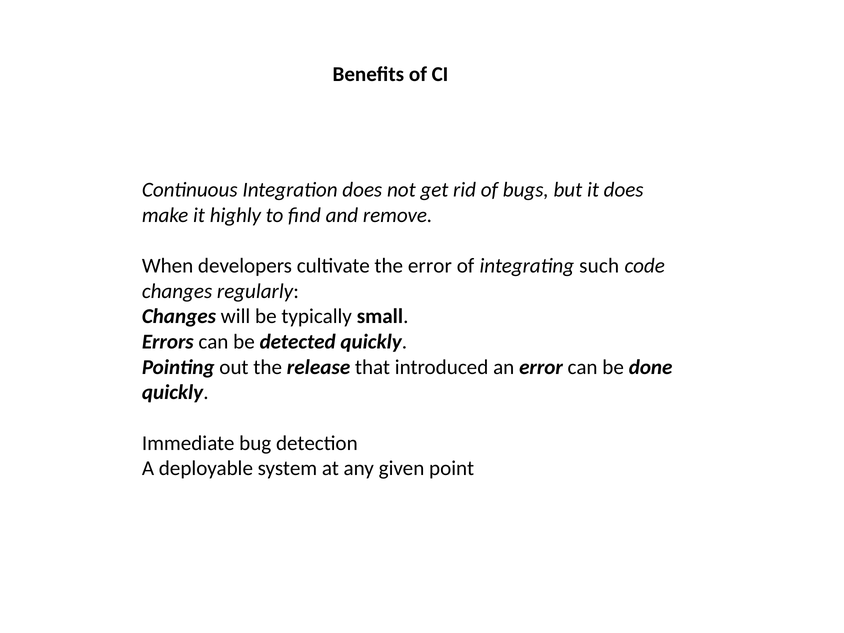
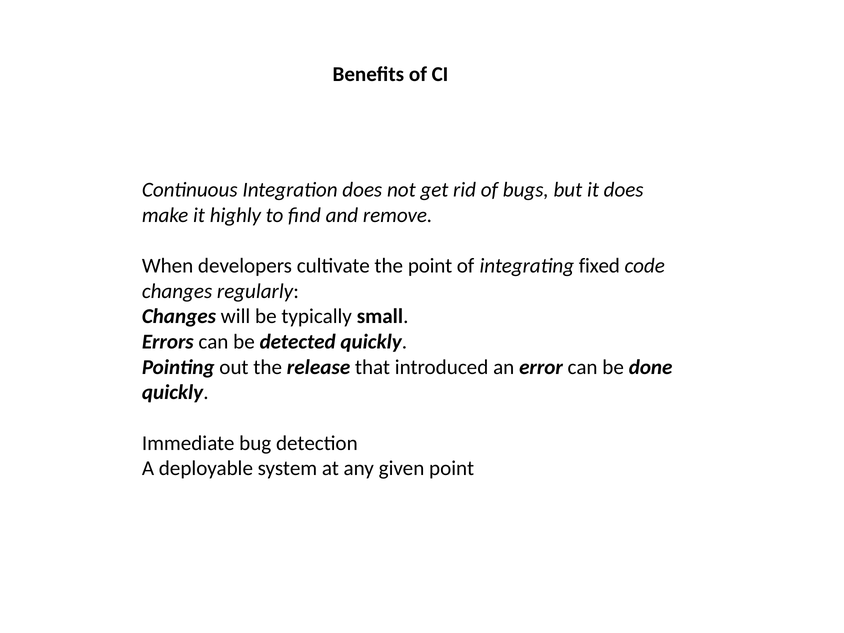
the error: error -> point
such: such -> fixed
